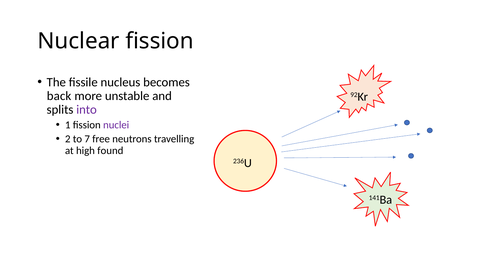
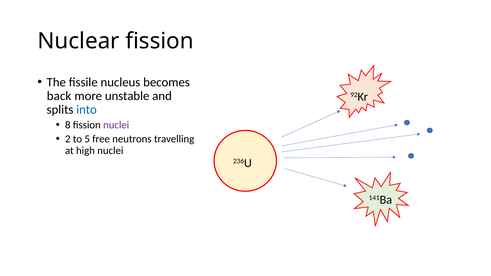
into colour: purple -> blue
1: 1 -> 8
7: 7 -> 5
high found: found -> nuclei
